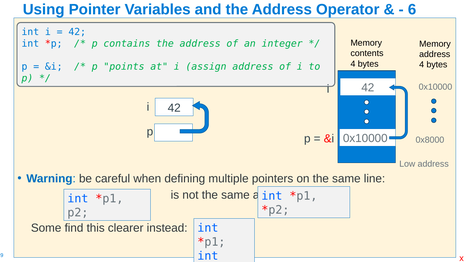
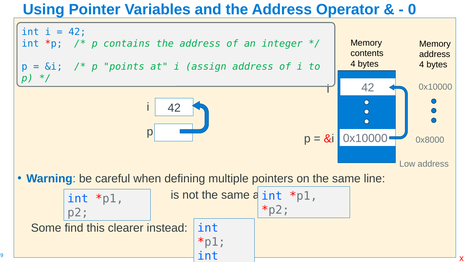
6: 6 -> 0
